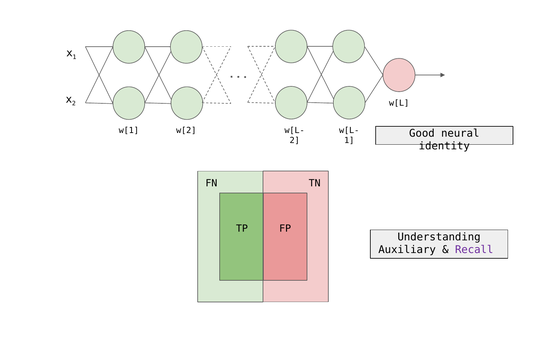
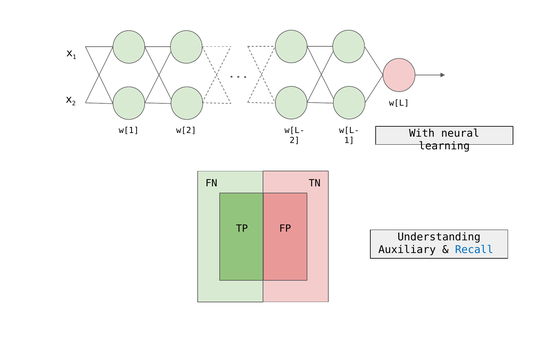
Good: Good -> With
identity: identity -> learning
Recall colour: purple -> blue
